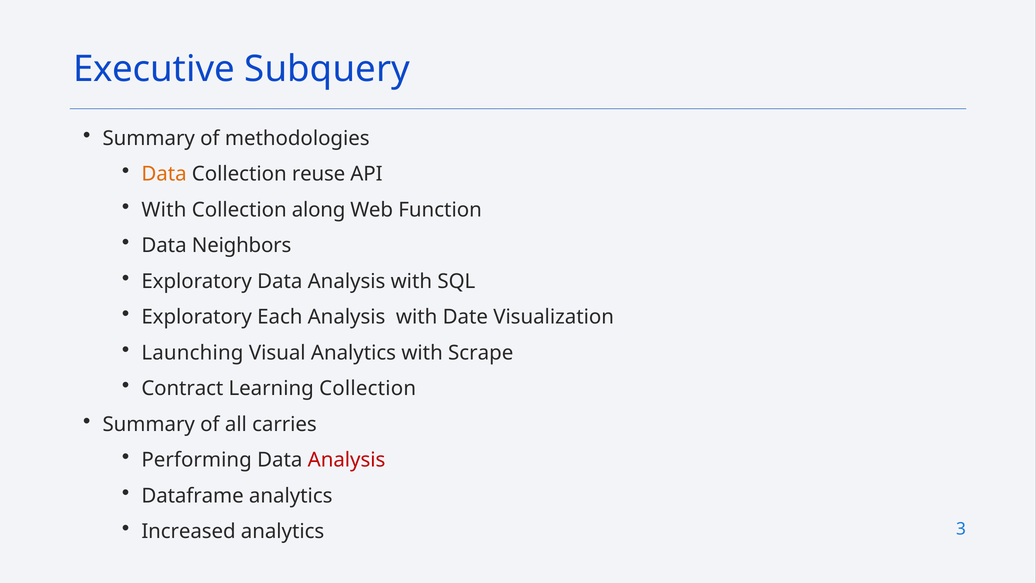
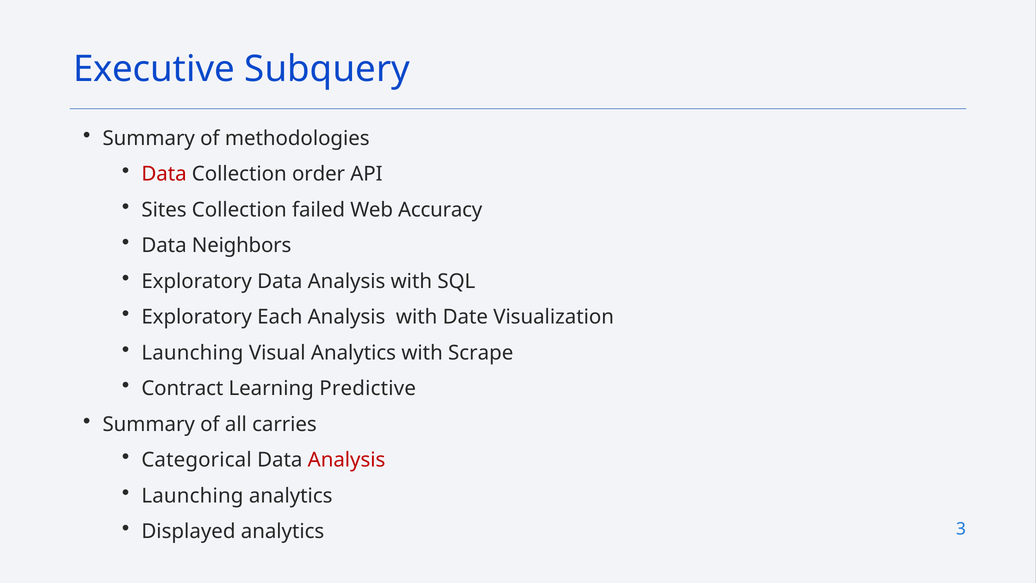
Data at (164, 174) colour: orange -> red
reuse: reuse -> order
With at (164, 210): With -> Sites
along: along -> failed
Function: Function -> Accuracy
Learning Collection: Collection -> Predictive
Performing: Performing -> Categorical
Dataframe at (193, 496): Dataframe -> Launching
Increased: Increased -> Displayed
